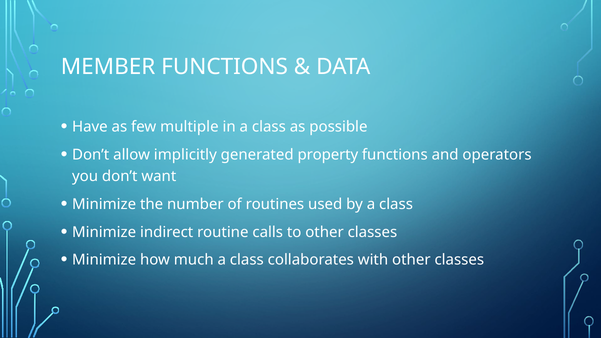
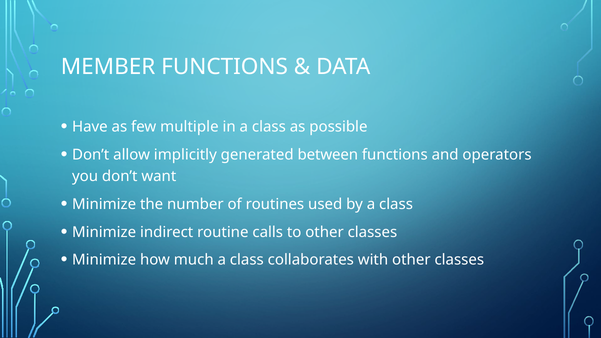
property: property -> between
